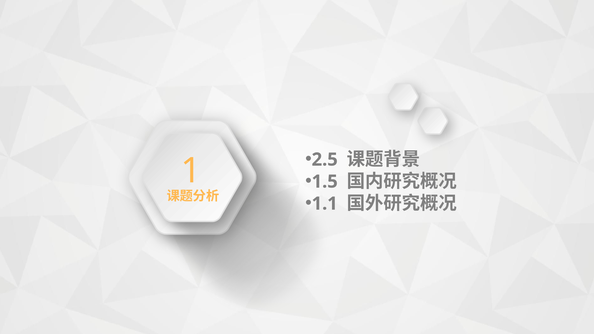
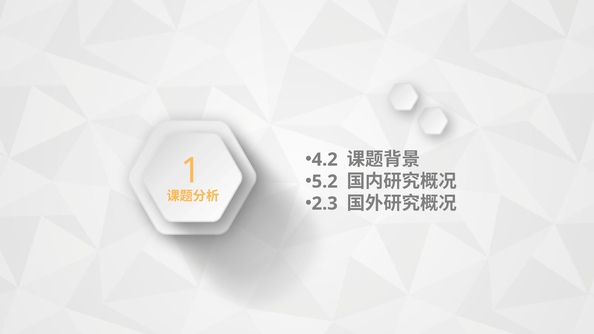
2.5: 2.5 -> 4.2
1.5: 1.5 -> 5.2
1.1: 1.1 -> 2.3
